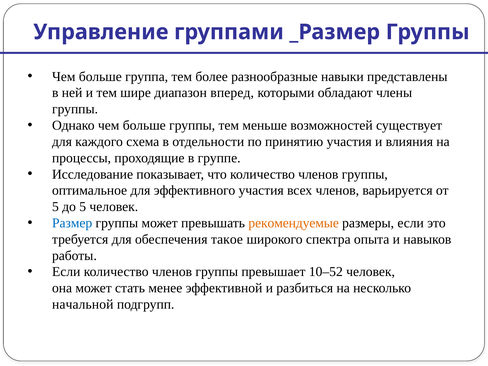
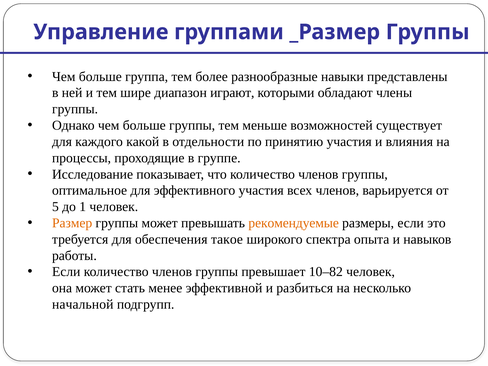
вперед: вперед -> играют
схема: схема -> какой
до 5: 5 -> 1
Размер colour: blue -> orange
10–52: 10–52 -> 10–82
